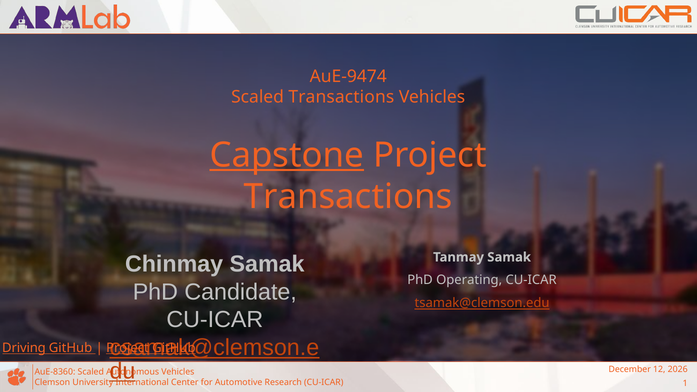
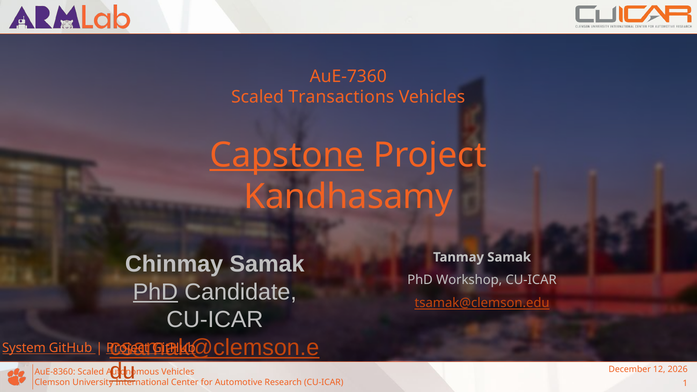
AuE-9474: AuE-9474 -> AuE-7360
Transactions at (348, 197): Transactions -> Kandhasamy
Operating: Operating -> Workshop
PhD at (155, 292) underline: none -> present
Driving: Driving -> System
